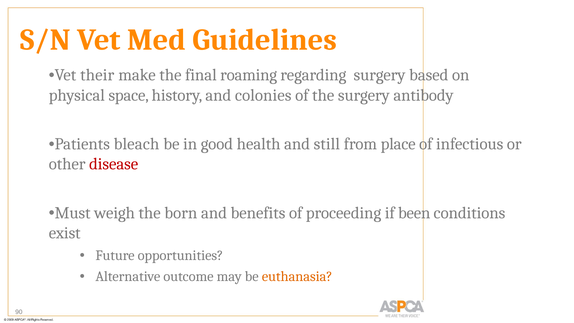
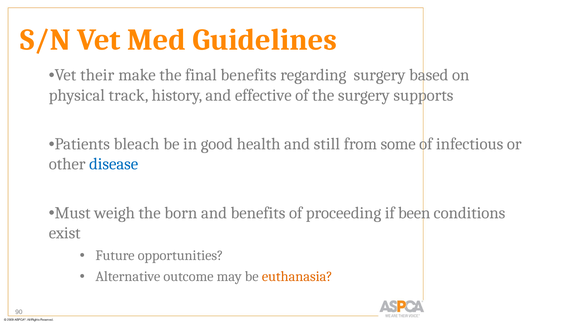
final roaming: roaming -> benefits
space: space -> track
colonies: colonies -> effective
antibody: antibody -> supports
place: place -> some
disease colour: red -> blue
